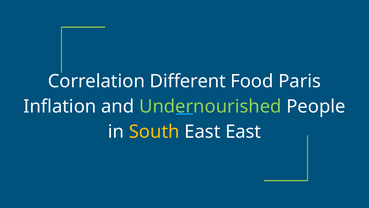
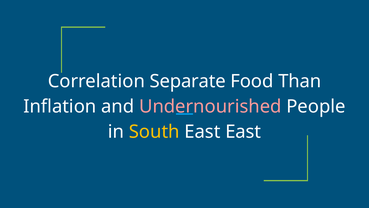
Different: Different -> Separate
Paris: Paris -> Than
Undernourished colour: light green -> pink
